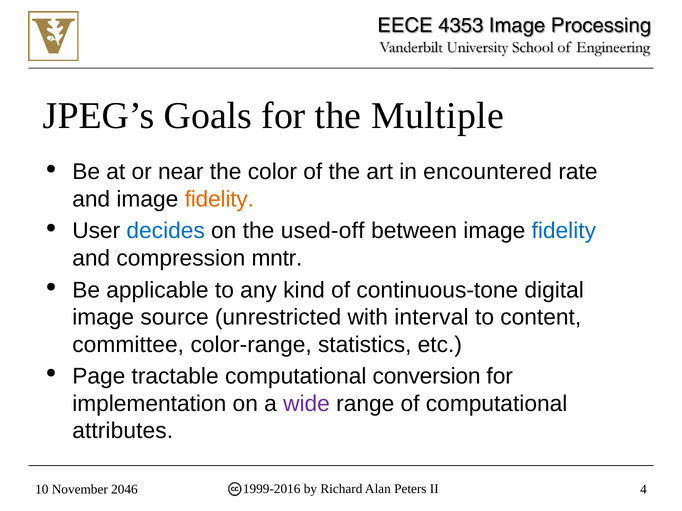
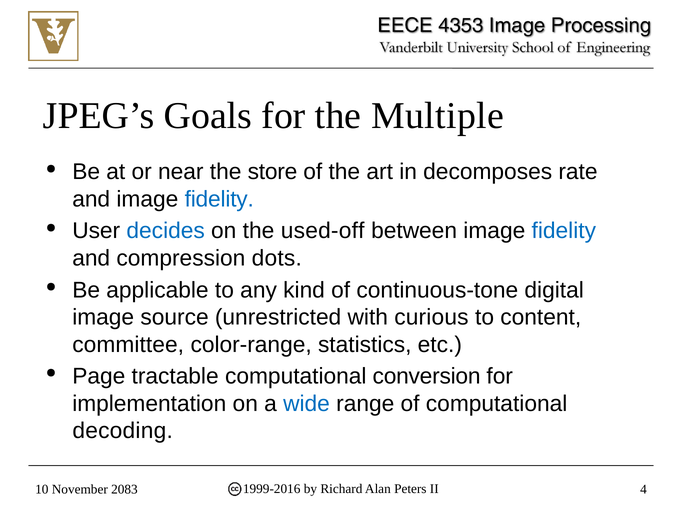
color: color -> store
encountered: encountered -> decomposes
fidelity at (219, 199) colour: orange -> blue
mntr: mntr -> dots
interval: interval -> curious
wide colour: purple -> blue
attributes: attributes -> decoding
2046: 2046 -> 2083
